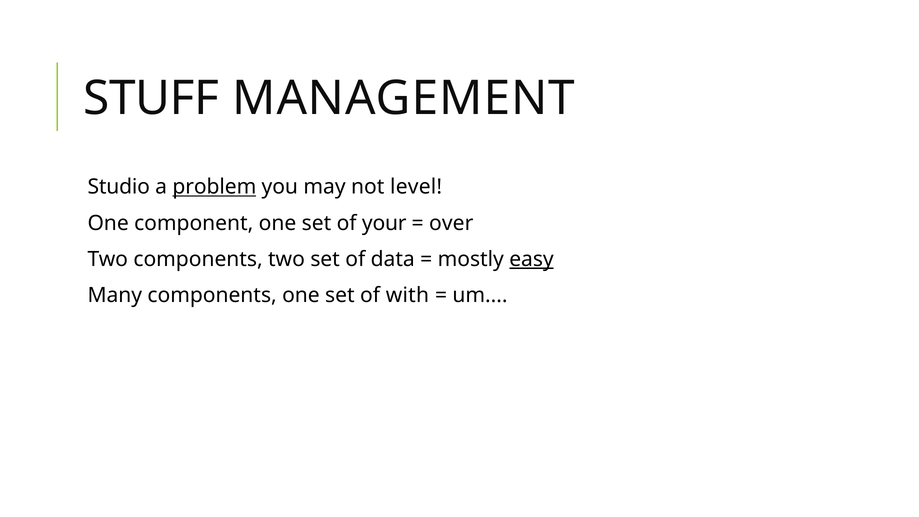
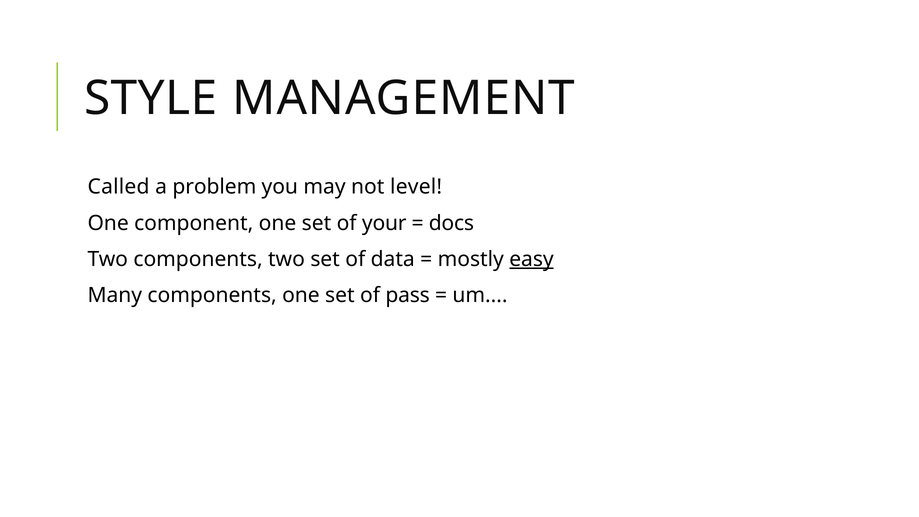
STUFF: STUFF -> STYLE
Studio: Studio -> Called
problem underline: present -> none
over: over -> docs
with: with -> pass
